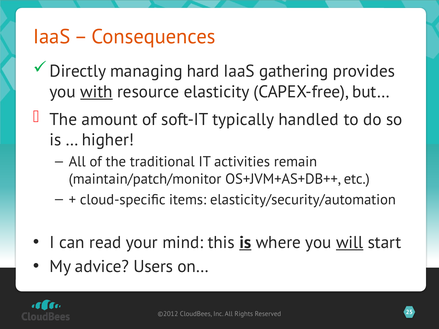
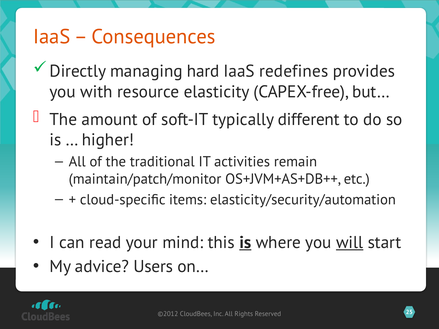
gathering: gathering -> redefines
with underline: present -> none
handled: handled -> different
